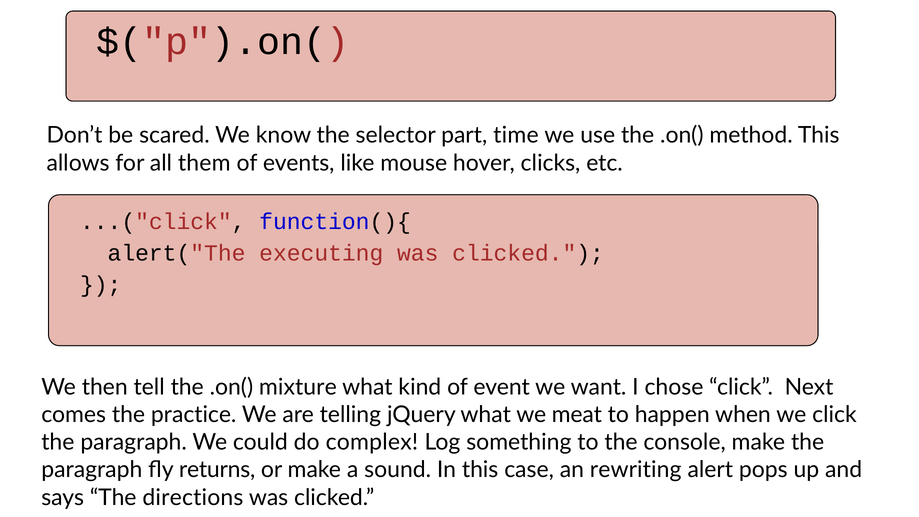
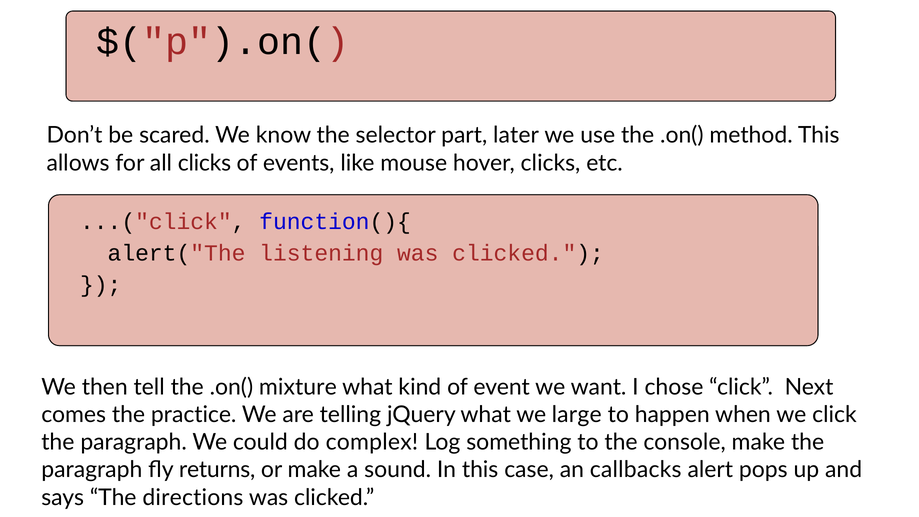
time: time -> later
all them: them -> clicks
executing: executing -> listening
meat: meat -> large
rewriting: rewriting -> callbacks
